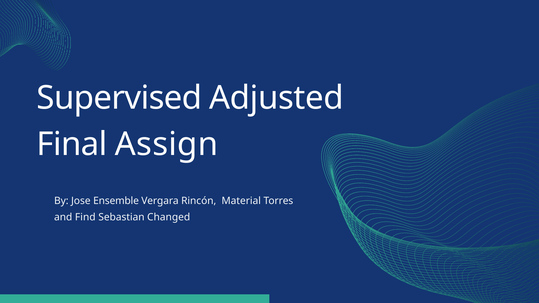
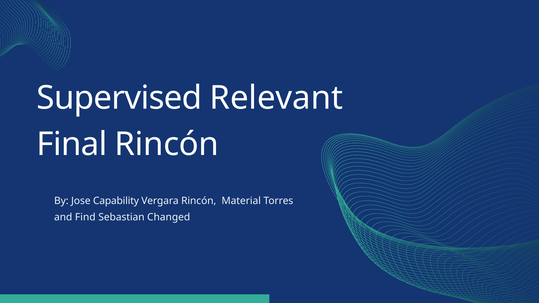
Adjusted: Adjusted -> Relevant
Final Assign: Assign -> Rincón
Ensemble: Ensemble -> Capability
